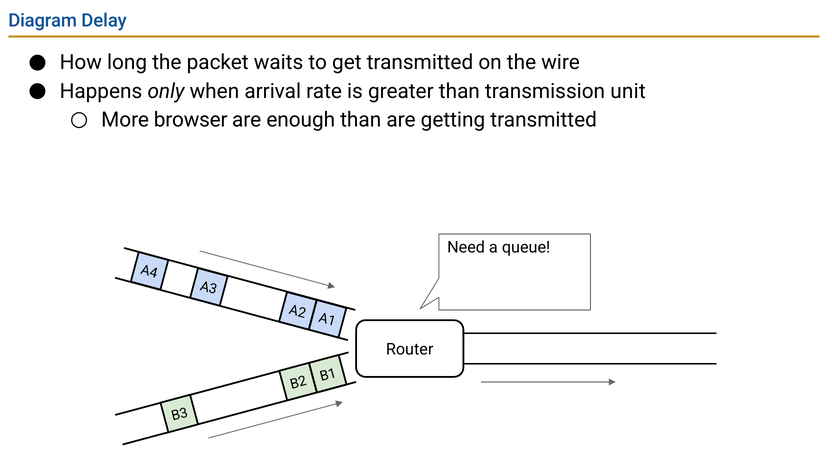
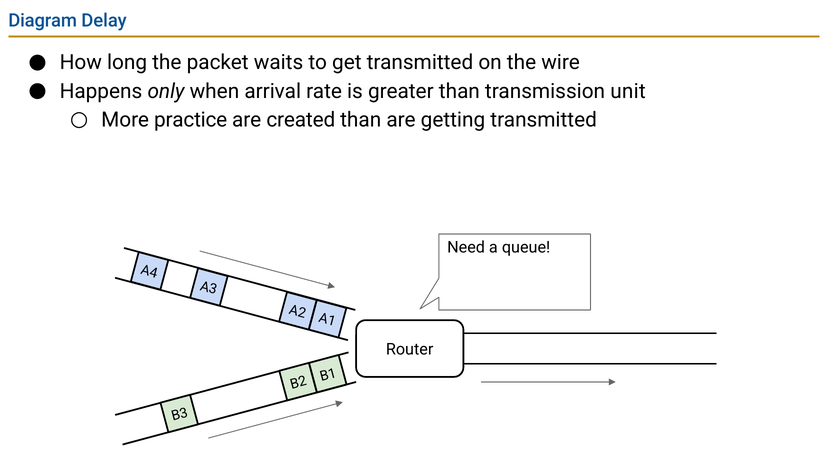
browser: browser -> practice
enough: enough -> created
